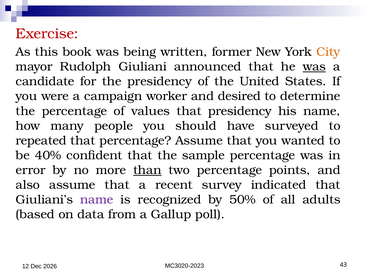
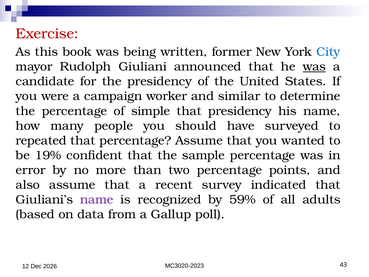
City colour: orange -> blue
desired: desired -> similar
values: values -> simple
40%: 40% -> 19%
than underline: present -> none
50%: 50% -> 59%
